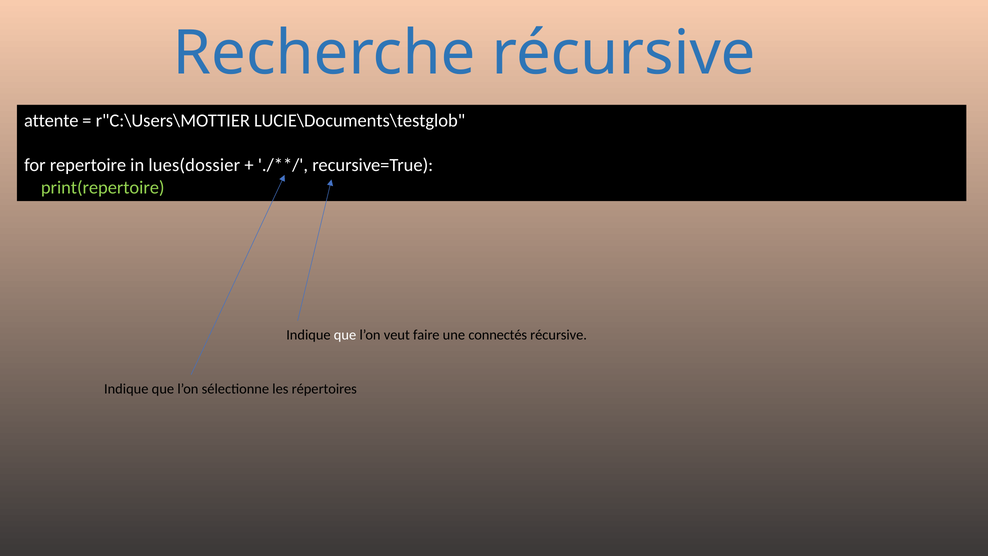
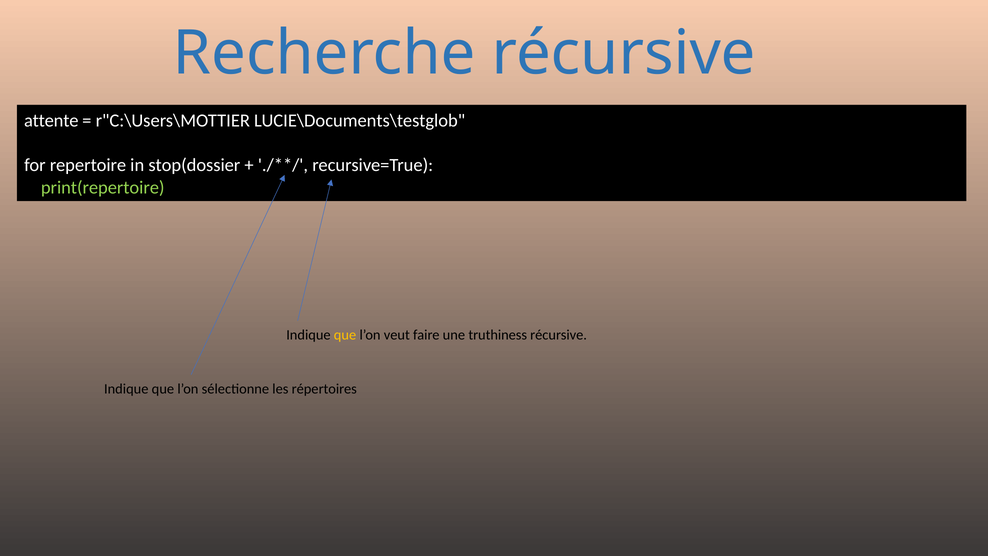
lues(dossier: lues(dossier -> stop(dossier
que at (345, 335) colour: white -> yellow
connectés: connectés -> truthiness
